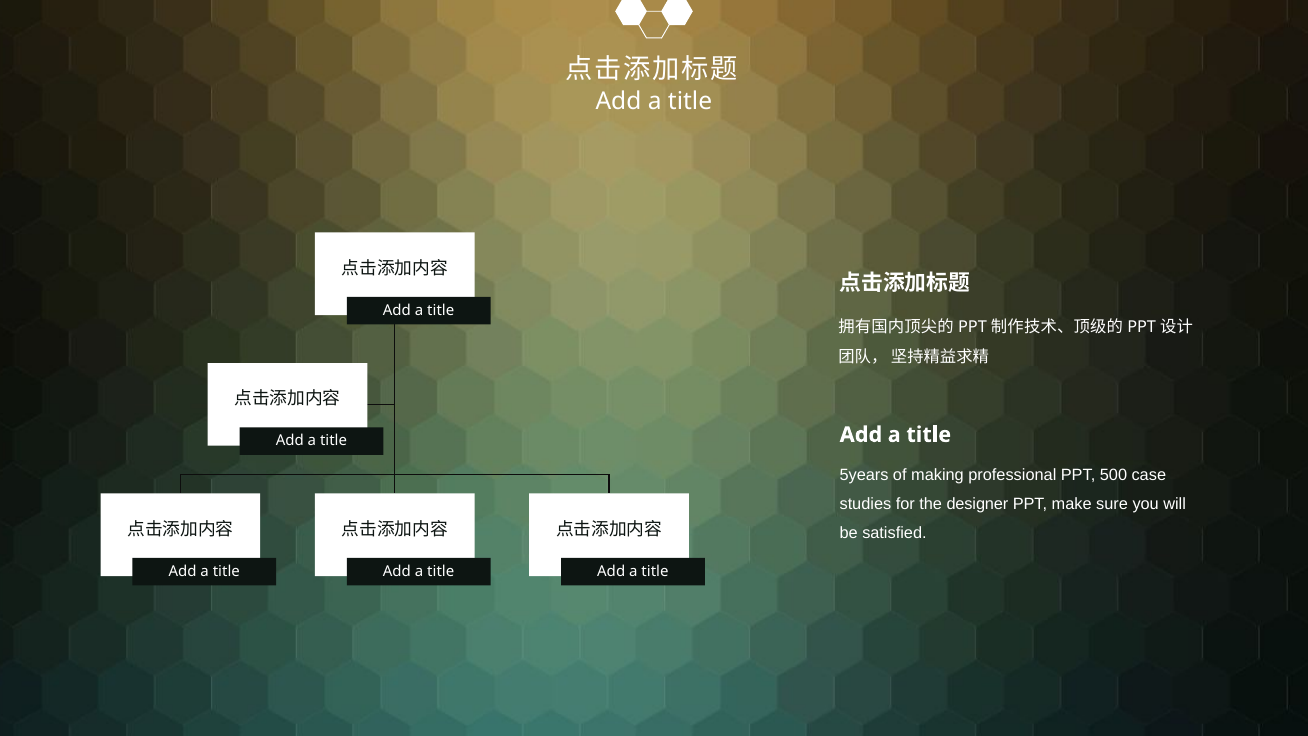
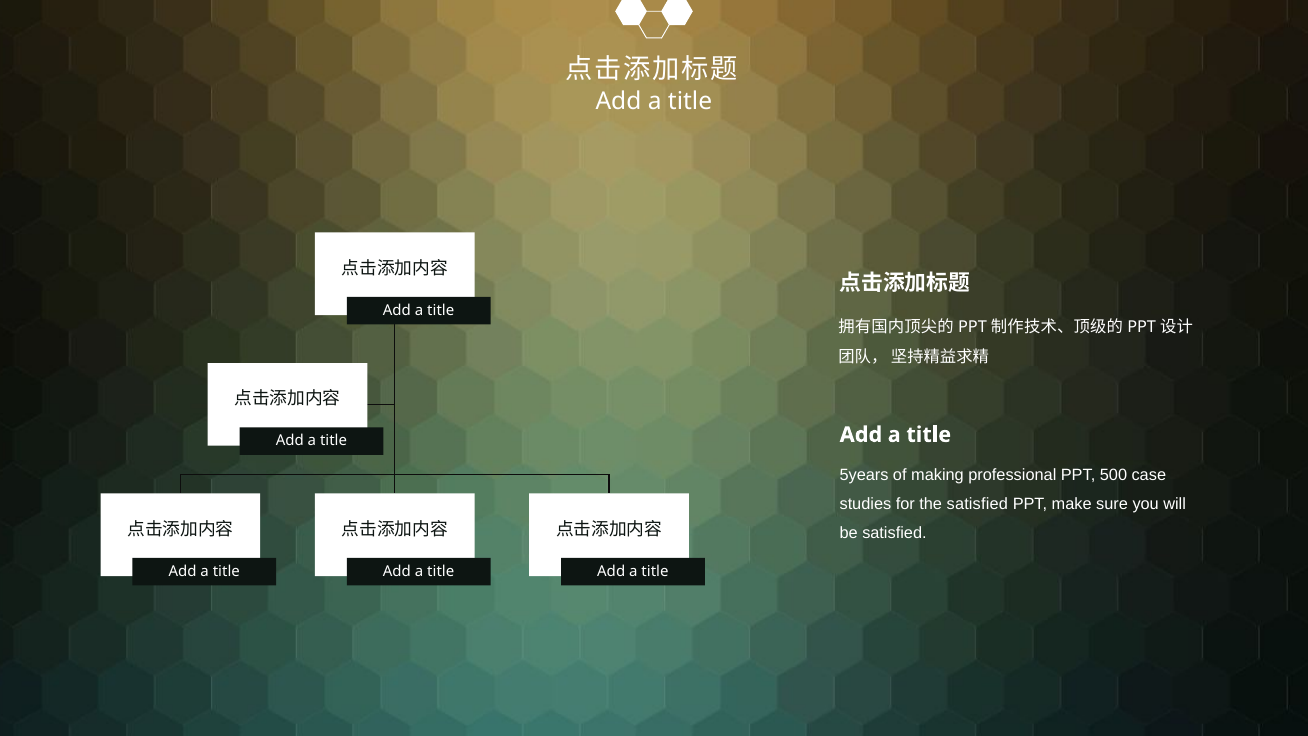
the designer: designer -> satisfied
